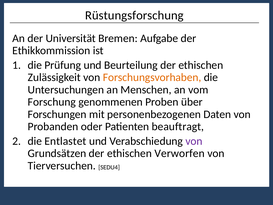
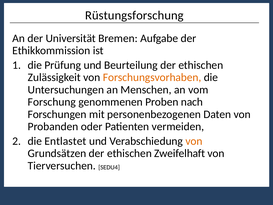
über: über -> nach
beauftragt: beauftragt -> vermeiden
von at (194, 141) colour: purple -> orange
Verworfen: Verworfen -> Zweifelhaft
